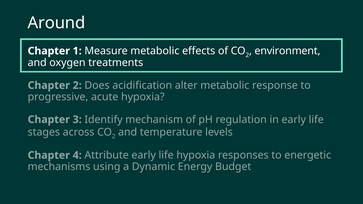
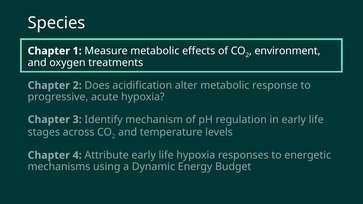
Around: Around -> Species
